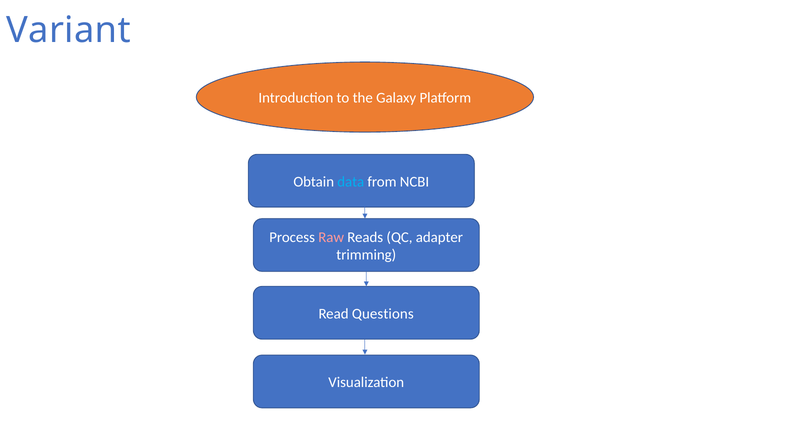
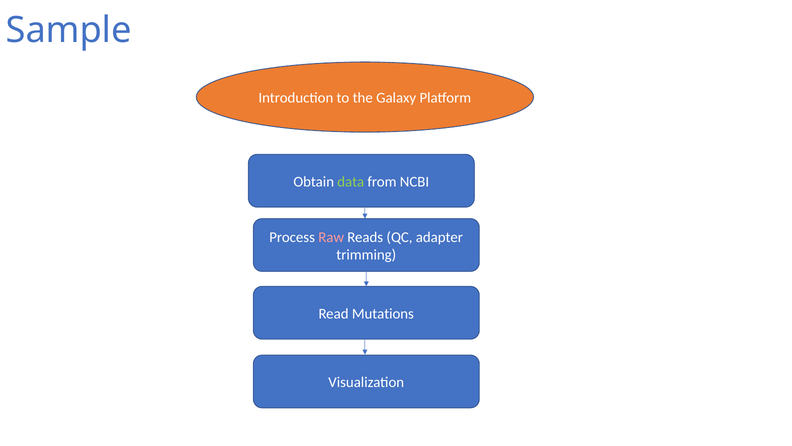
Variant: Variant -> Sample
data colour: light blue -> light green
Questions: Questions -> Mutations
